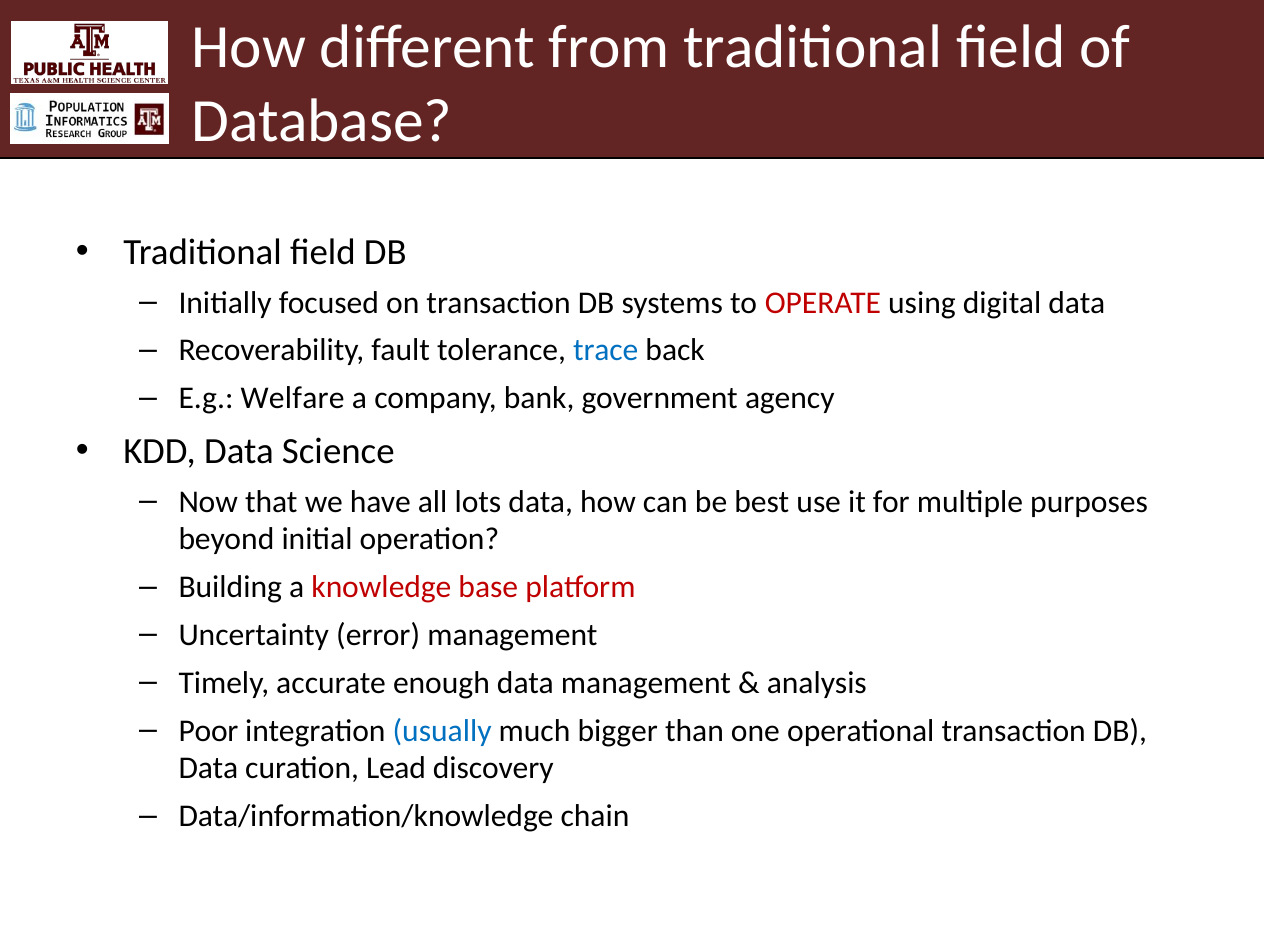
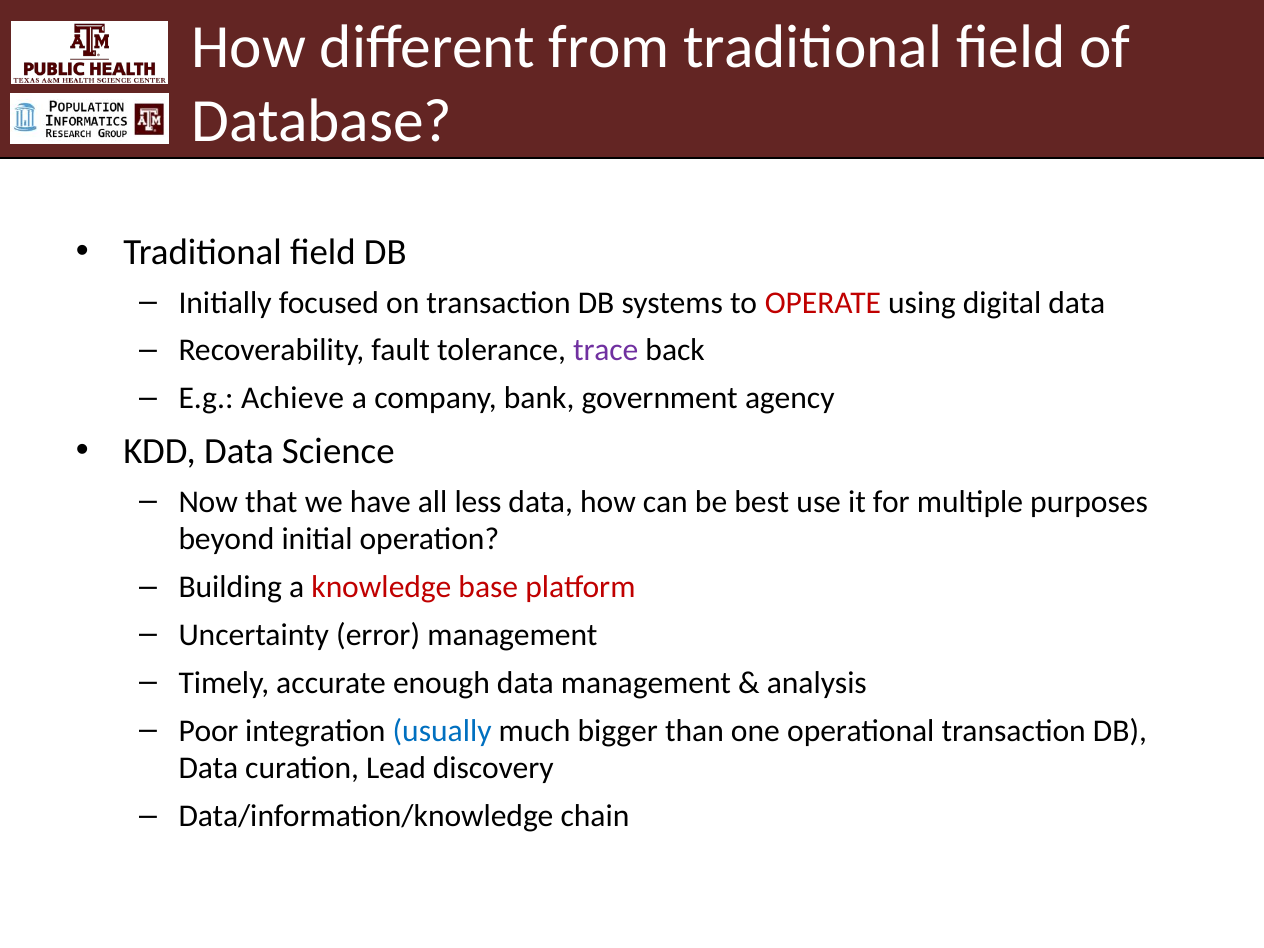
trace colour: blue -> purple
Welfare: Welfare -> Achieve
lots: lots -> less
